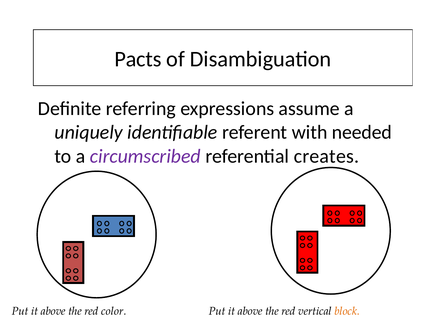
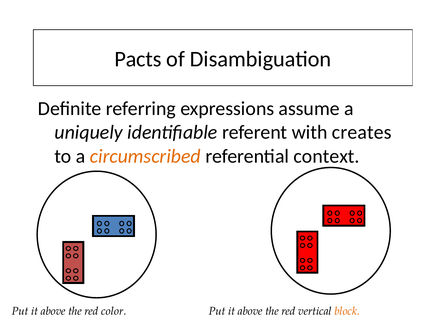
needed: needed -> creates
circumscribed colour: purple -> orange
creates: creates -> context
